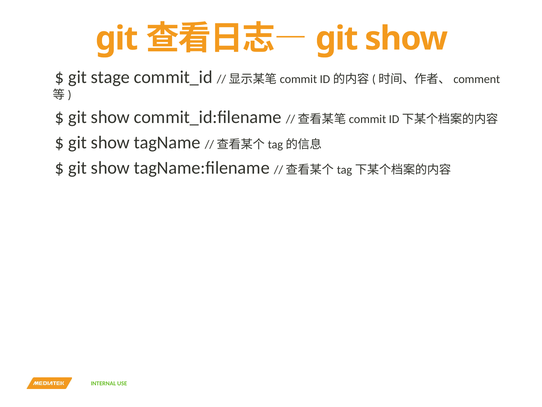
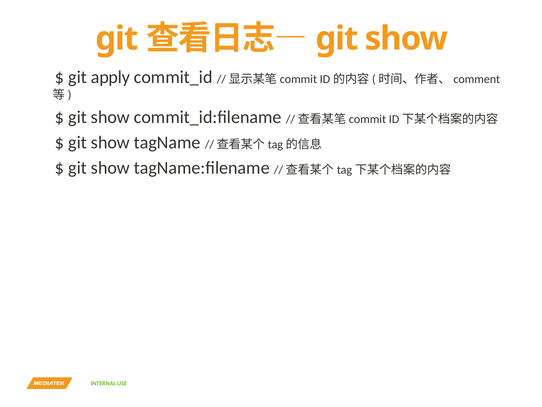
stage: stage -> apply
